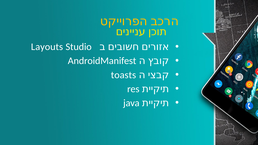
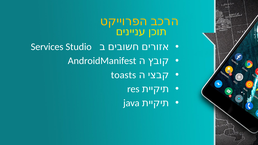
Layouts: Layouts -> Services
